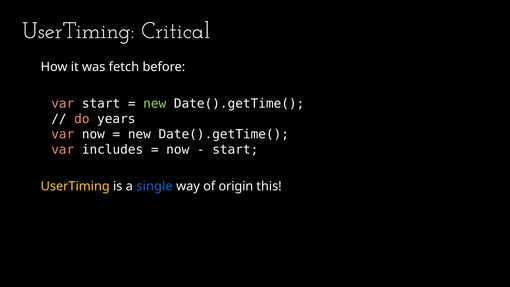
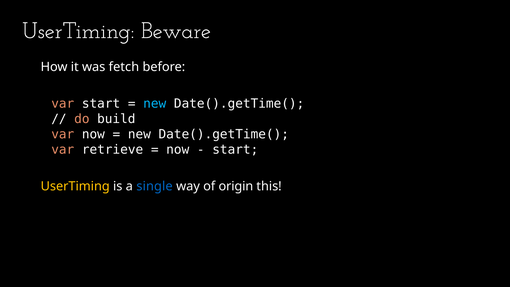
Critical: Critical -> Beware
new at (155, 104) colour: light green -> light blue
years: years -> build
includes: includes -> retrieve
